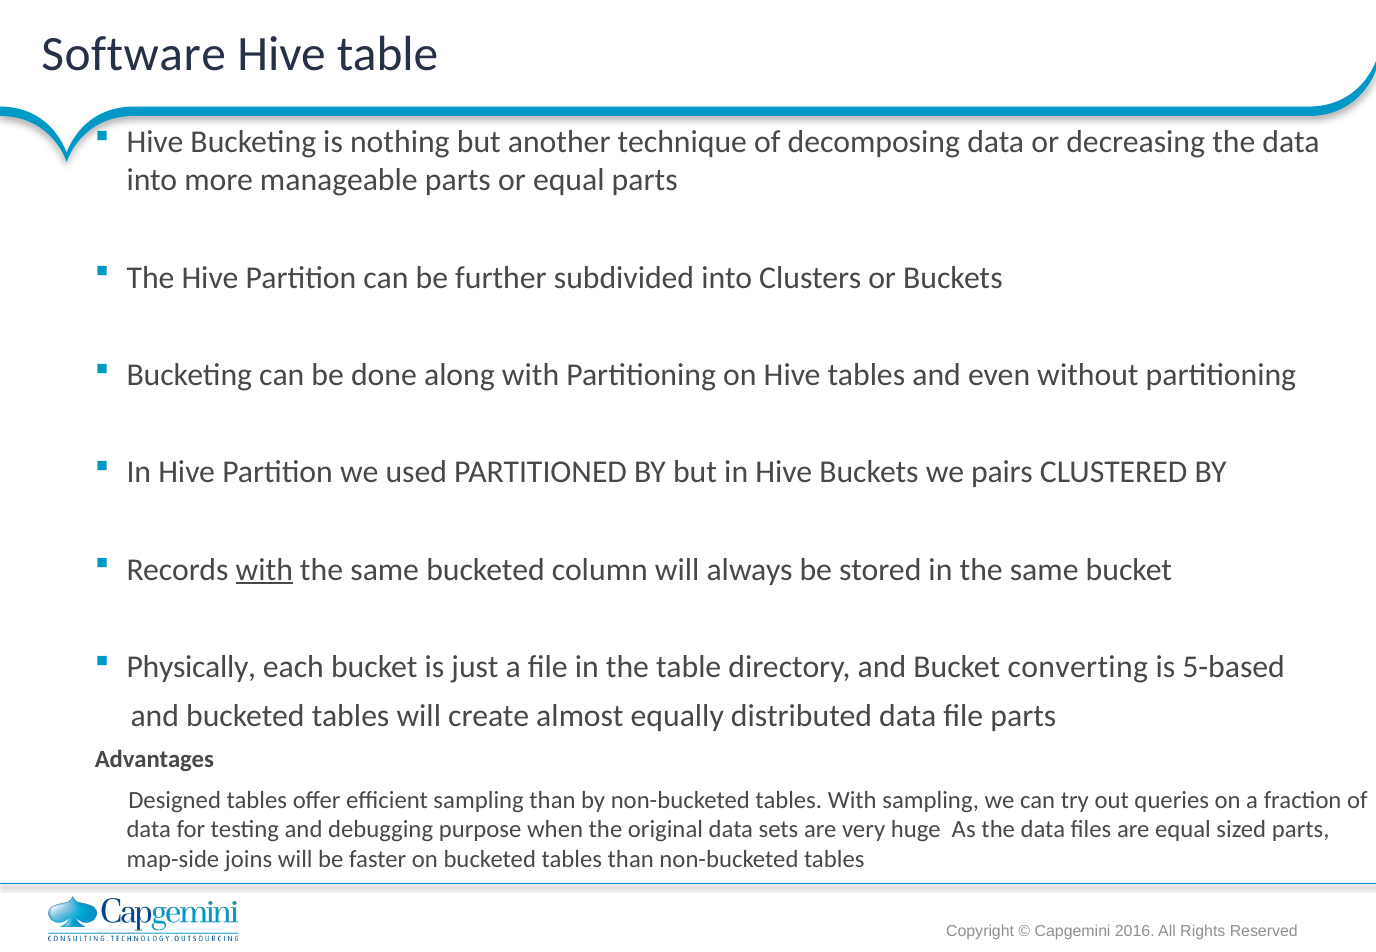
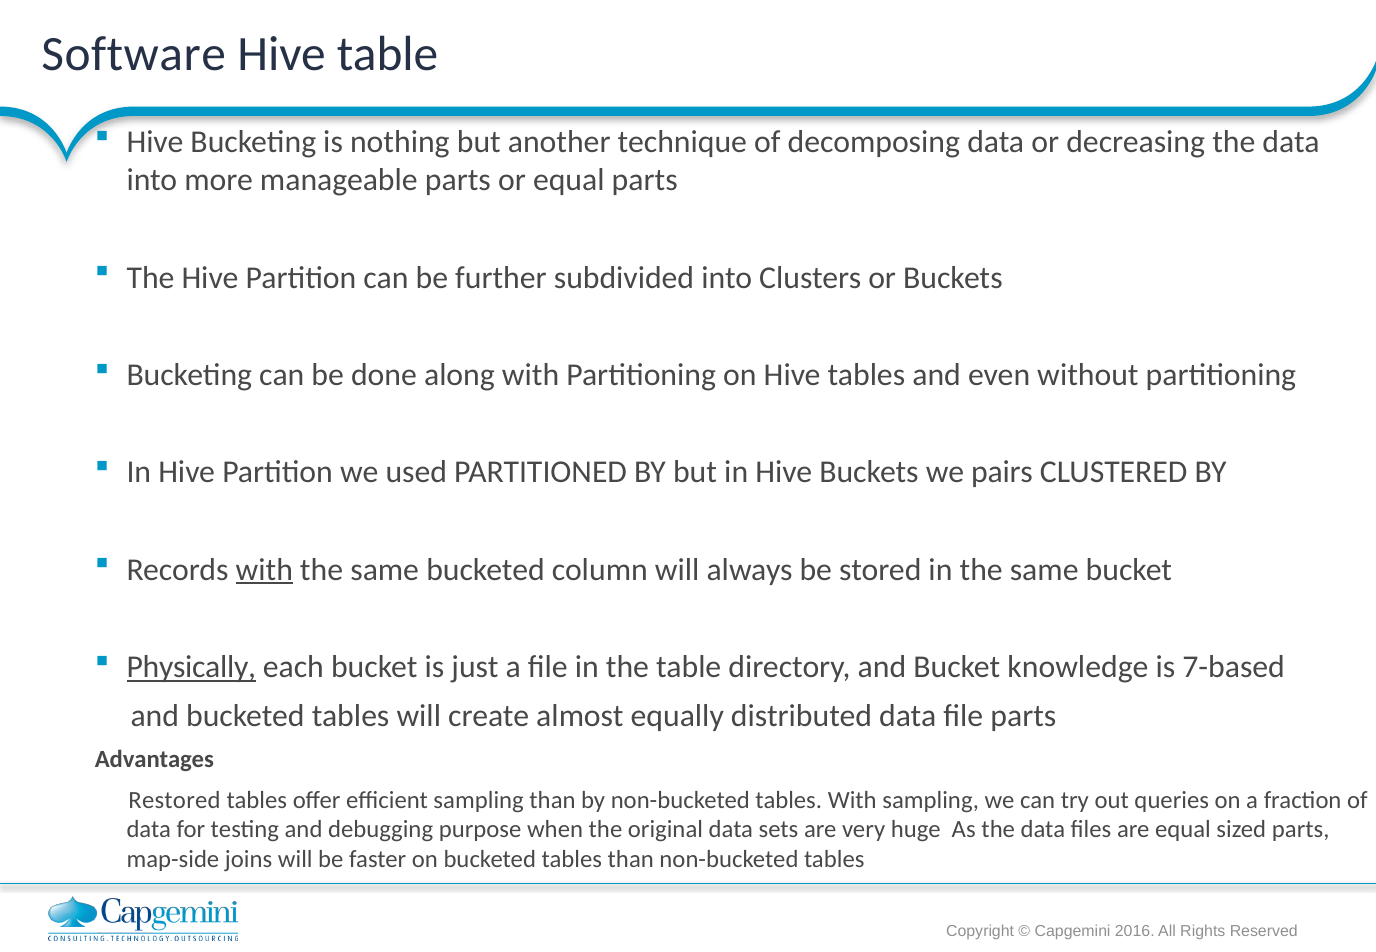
Physically underline: none -> present
converting: converting -> knowledge
5-based: 5-based -> 7-based
Designed: Designed -> Restored
